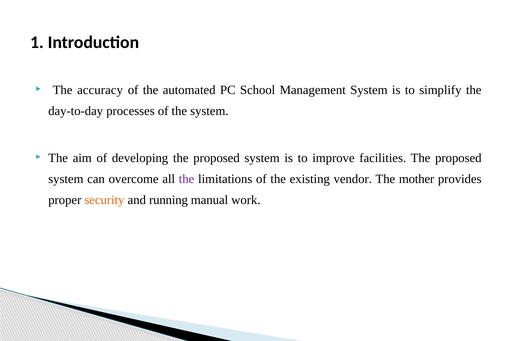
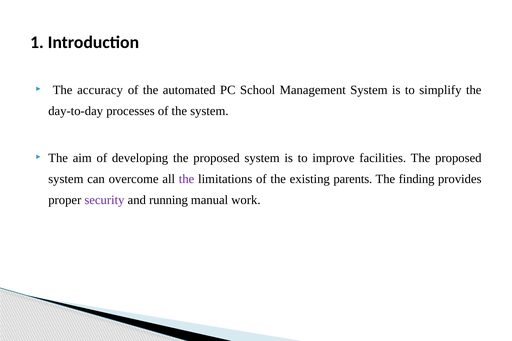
vendor: vendor -> parents
mother: mother -> finding
security colour: orange -> purple
